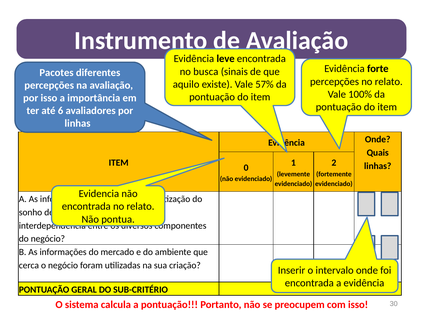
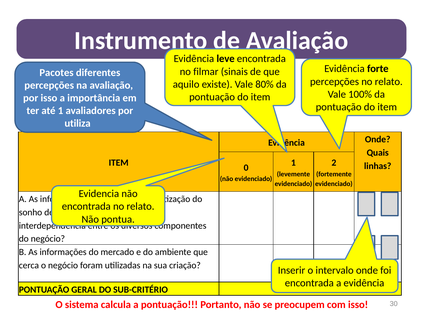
busca: busca -> filmar
57%: 57% -> 80%
até 6: 6 -> 1
linhas at (78, 123): linhas -> utiliza
